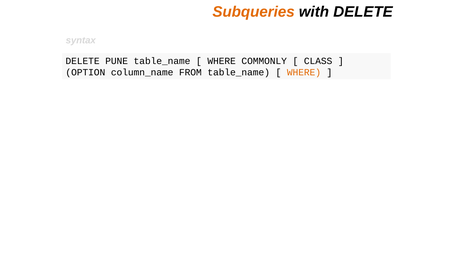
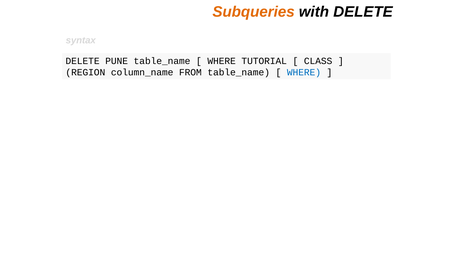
COMMONLY: COMMONLY -> TUTORIAL
OPTION: OPTION -> REGION
WHERE at (304, 72) colour: orange -> blue
